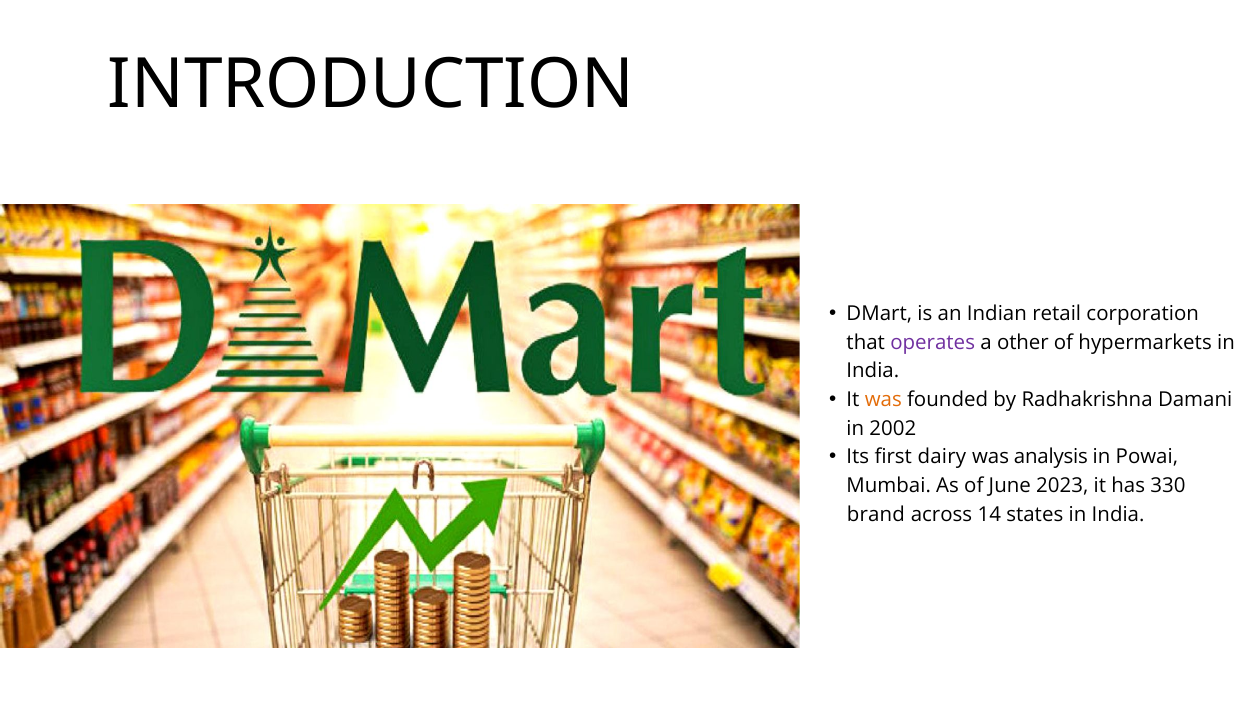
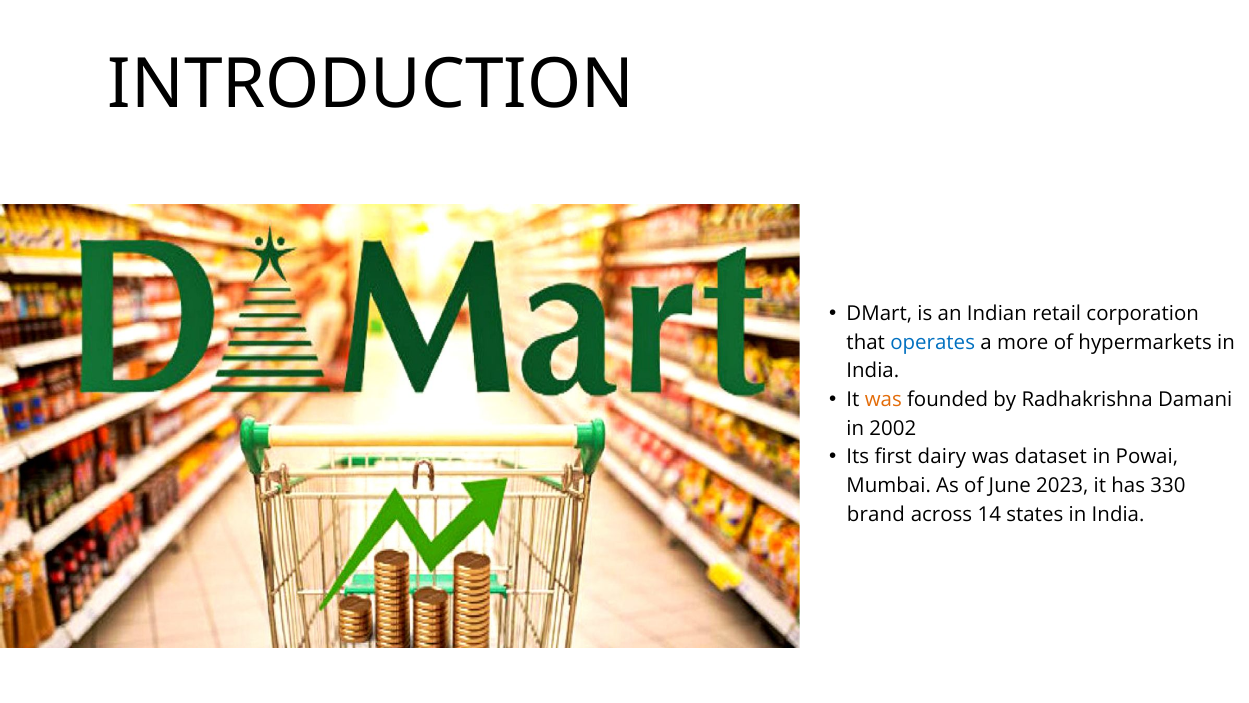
operates colour: purple -> blue
other: other -> more
analysis: analysis -> dataset
